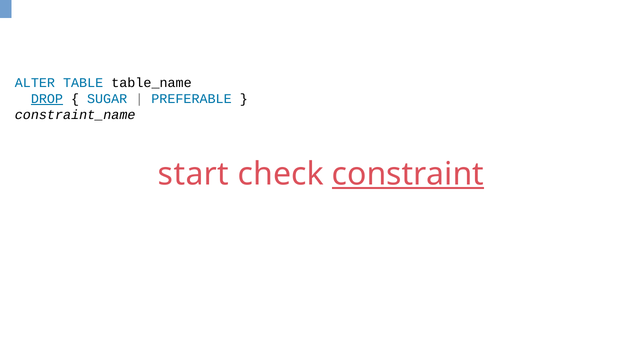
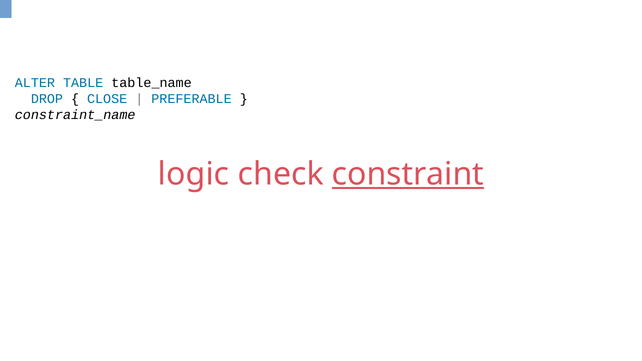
DROP underline: present -> none
SUGAR: SUGAR -> CLOSE
start: start -> logic
